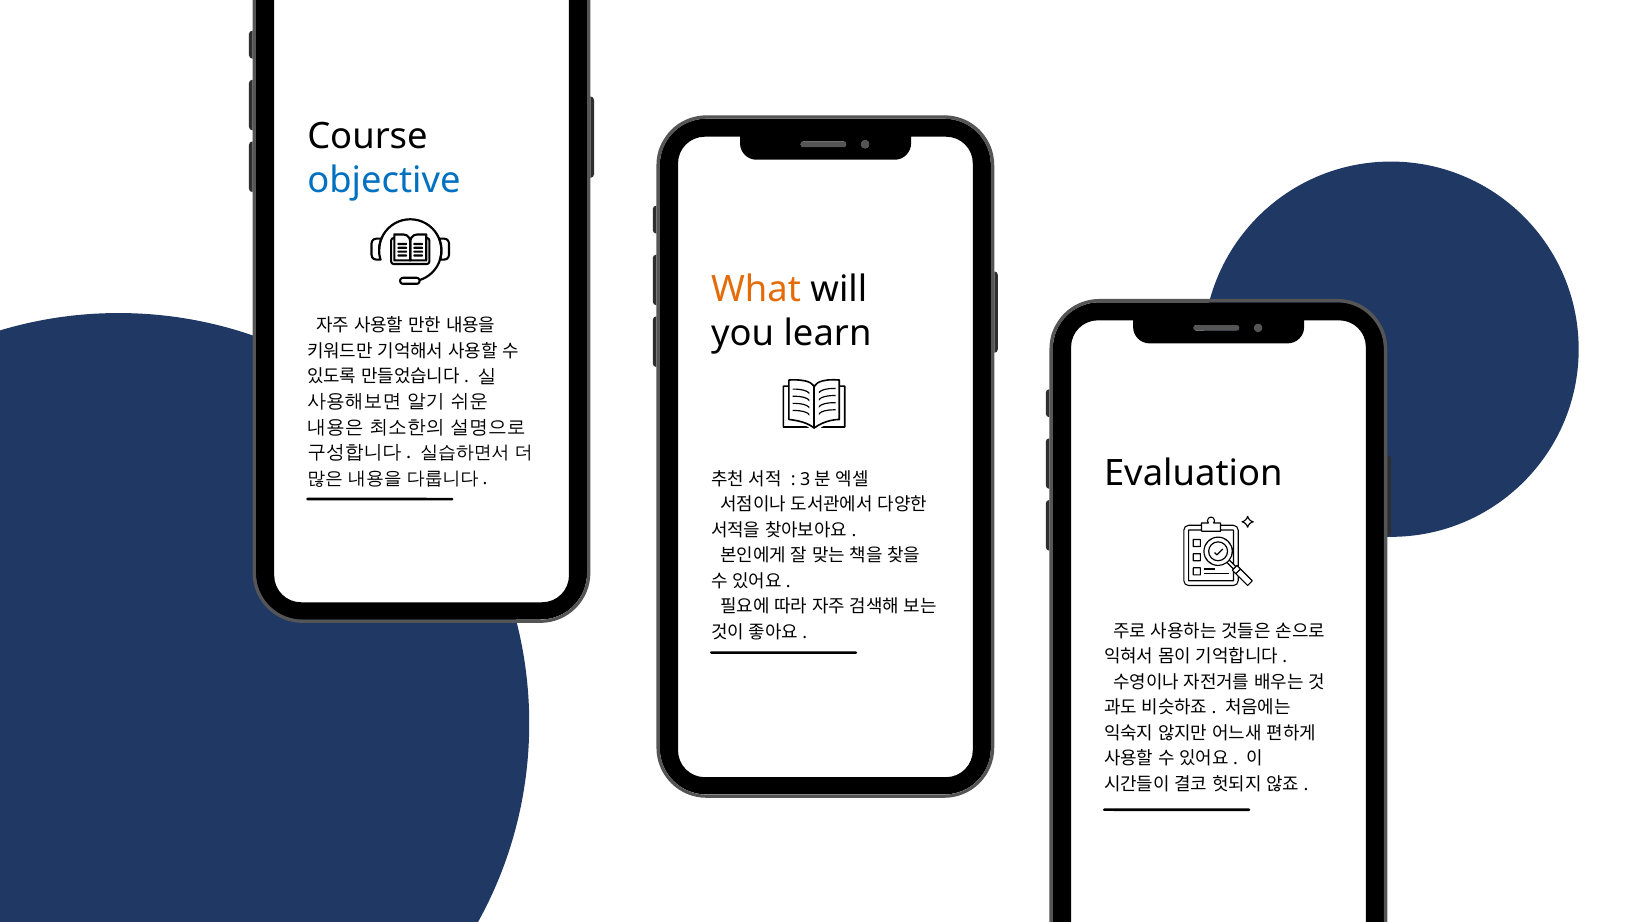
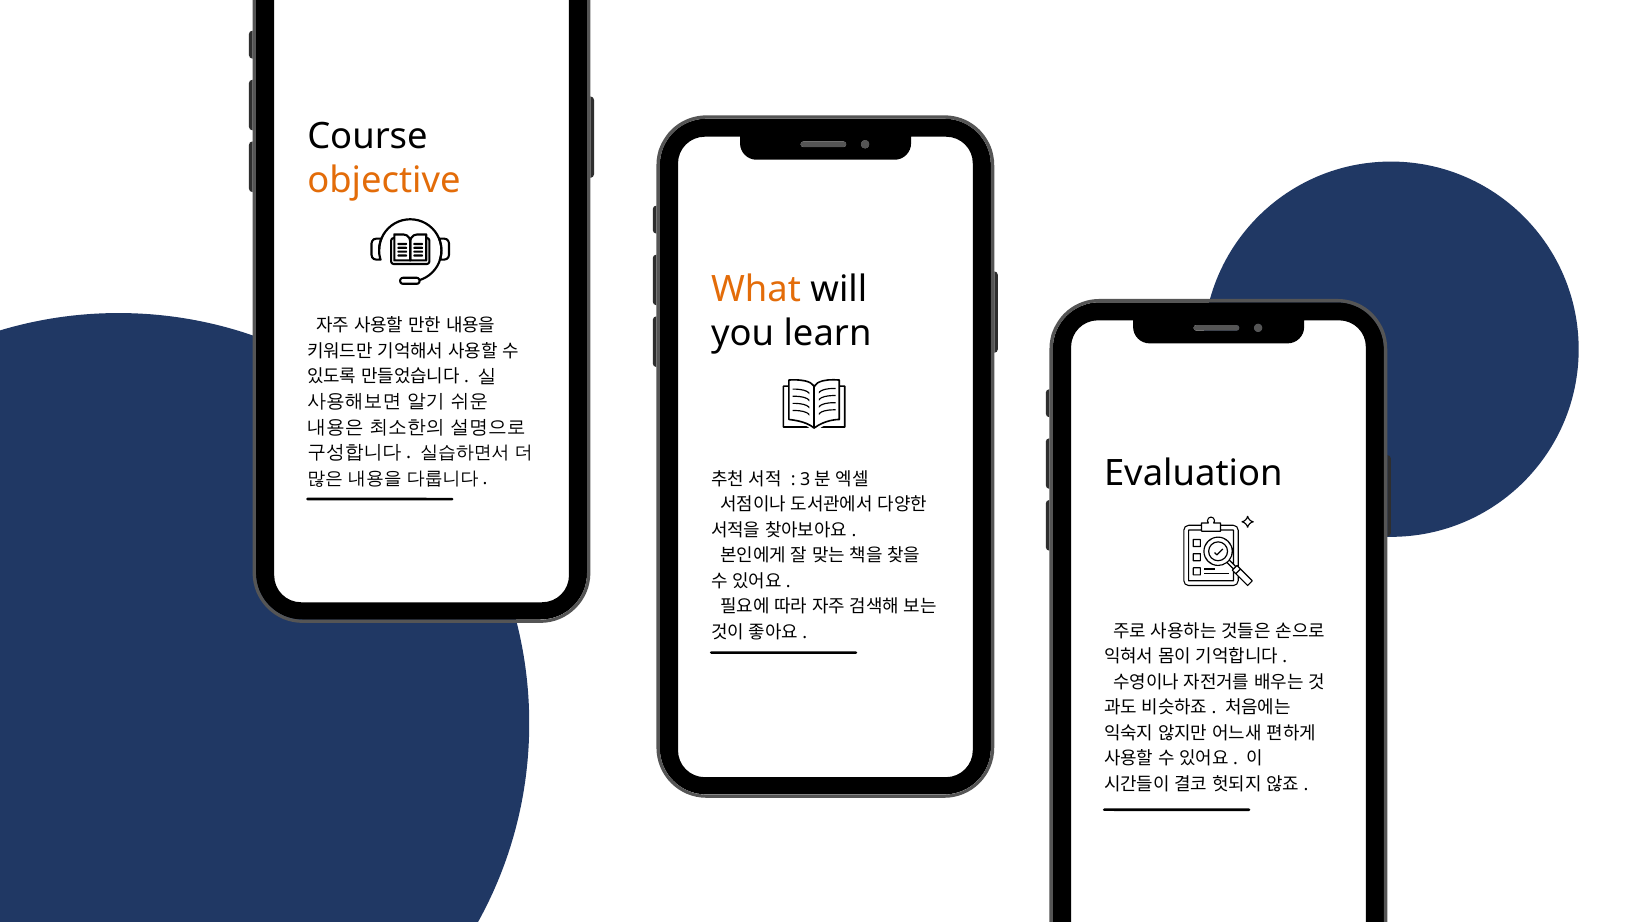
objective colour: blue -> orange
